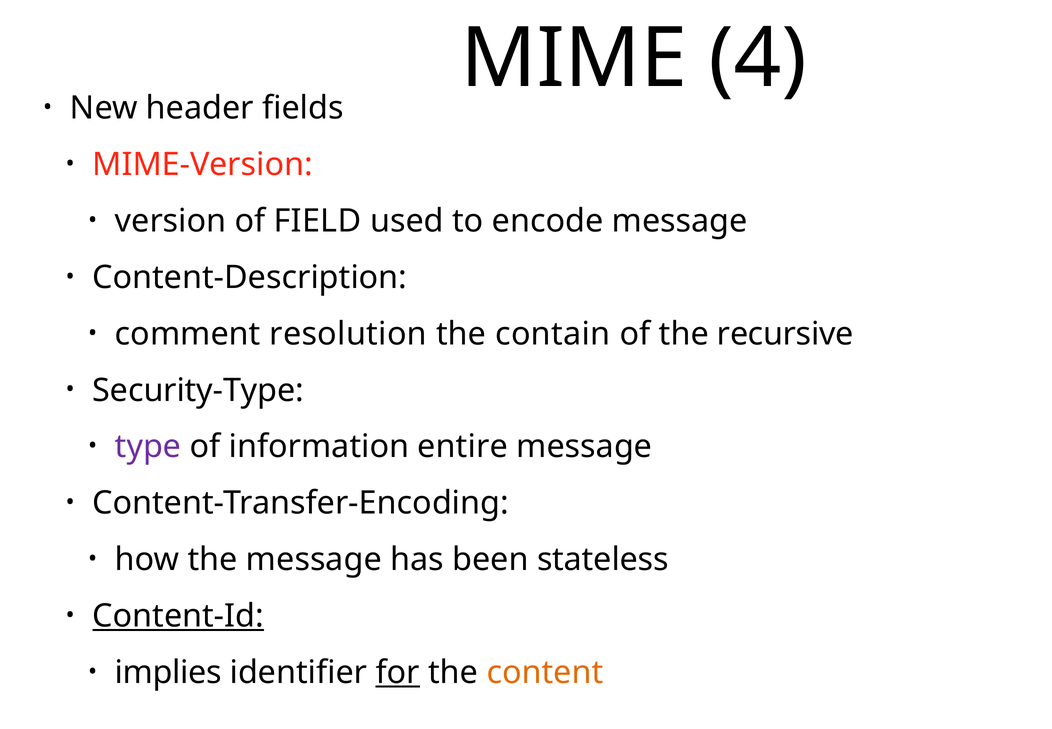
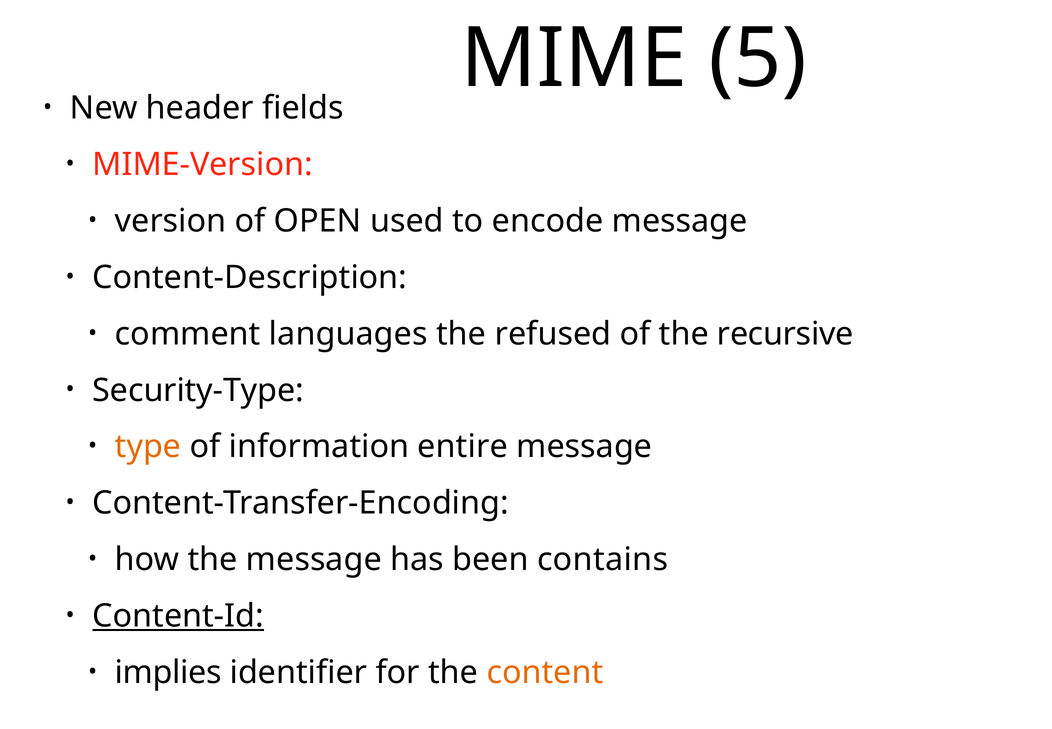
4: 4 -> 5
FIELD: FIELD -> OPEN
resolution: resolution -> languages
contain: contain -> refused
type colour: purple -> orange
stateless: stateless -> contains
for underline: present -> none
